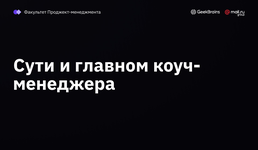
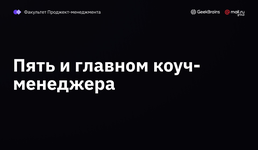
Сути: Сути -> Пять
